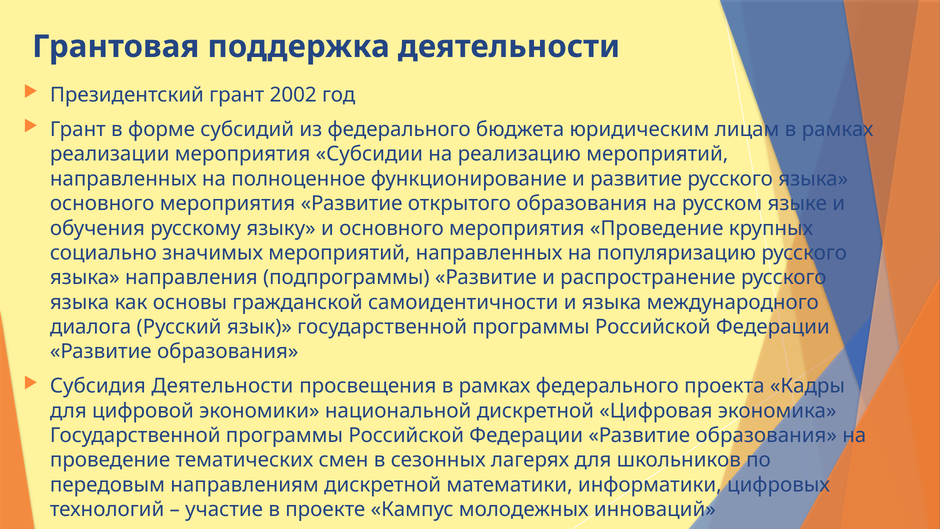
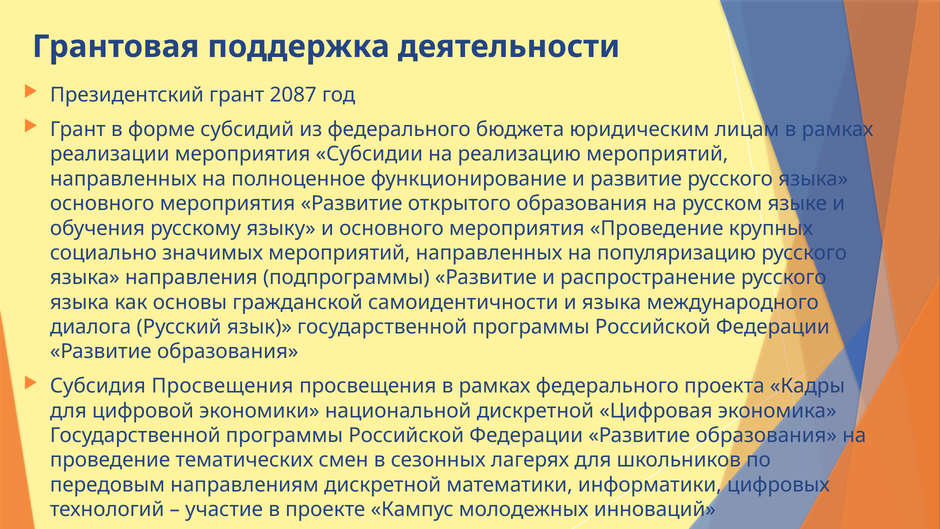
2002: 2002 -> 2087
Субсидия Деятельности: Деятельности -> Просвещения
